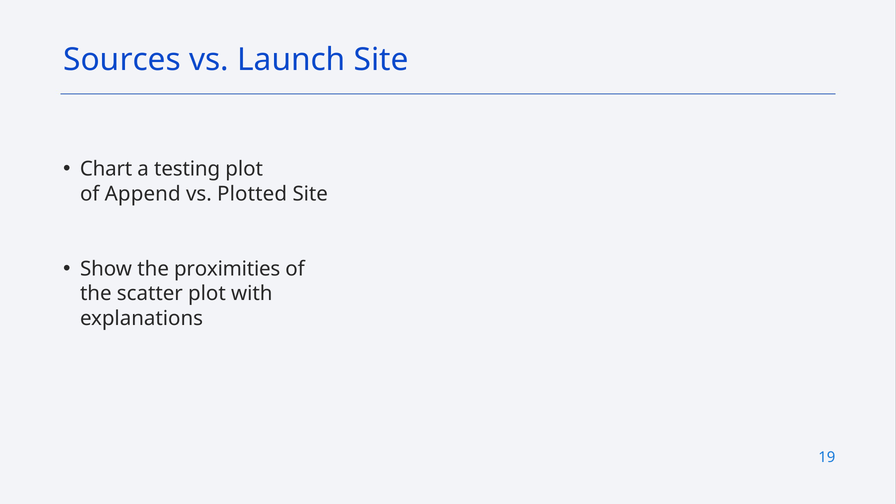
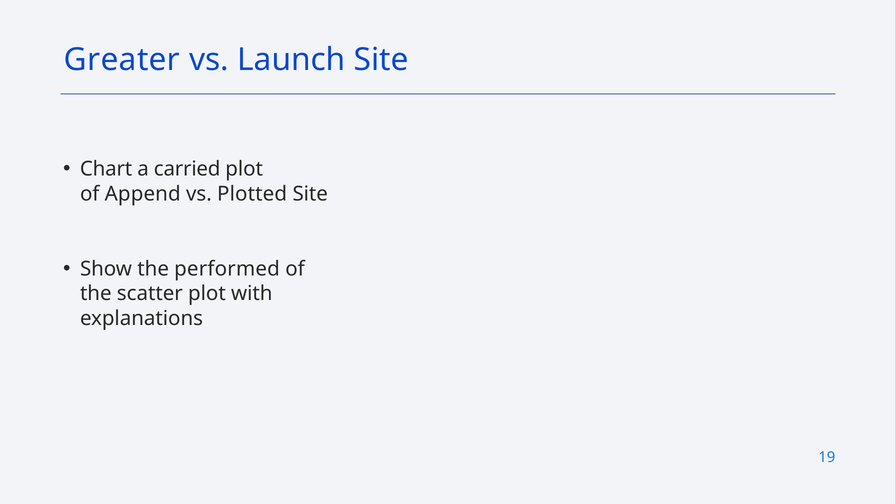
Sources: Sources -> Greater
testing: testing -> carried
proximities: proximities -> performed
